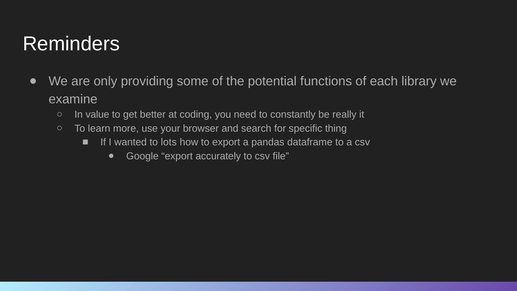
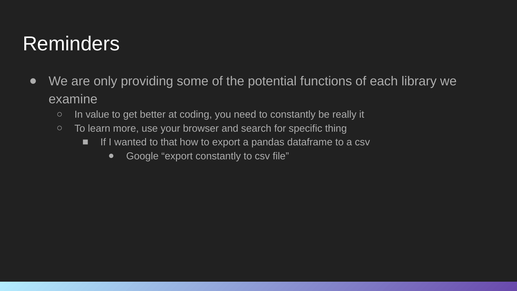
lots: lots -> that
export accurately: accurately -> constantly
